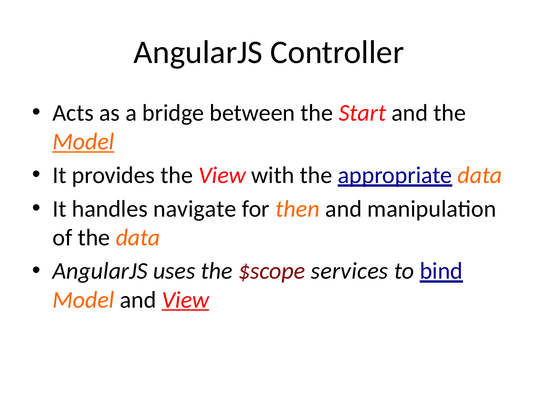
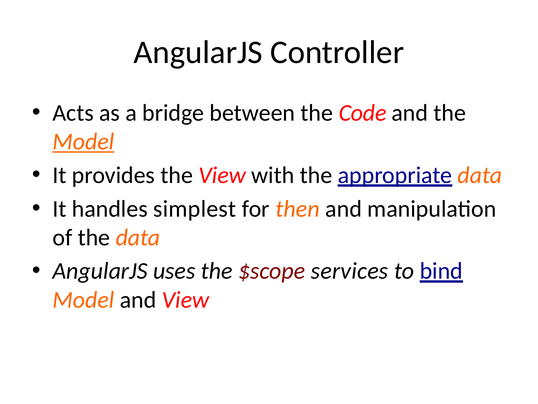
Start: Start -> Code
navigate: navigate -> simplest
View at (185, 299) underline: present -> none
